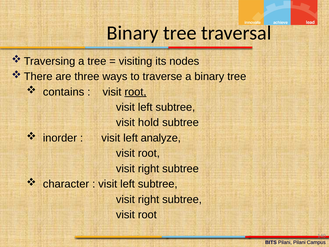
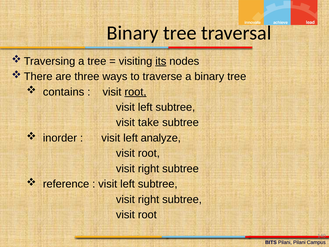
its underline: none -> present
hold: hold -> take
character: character -> reference
